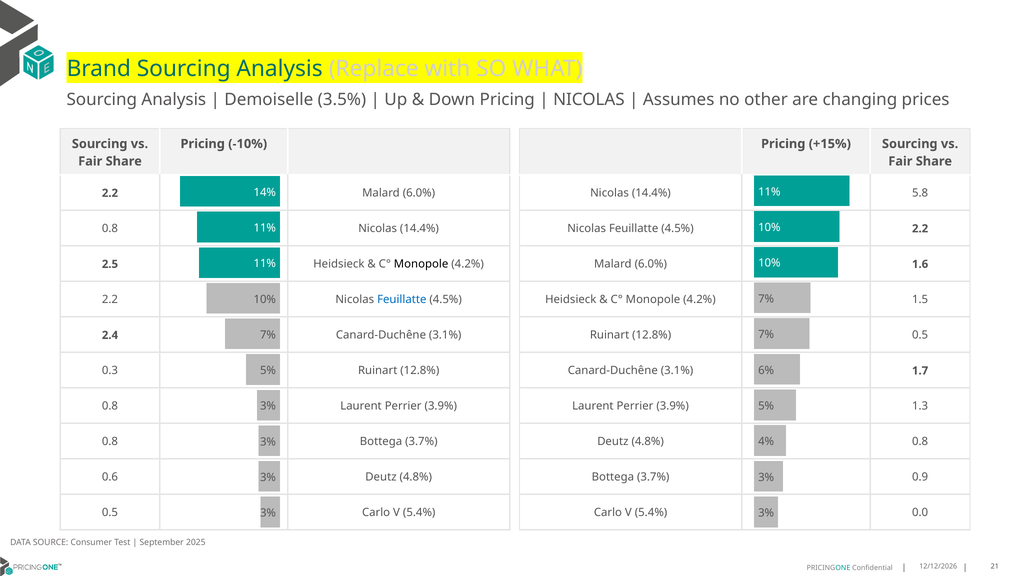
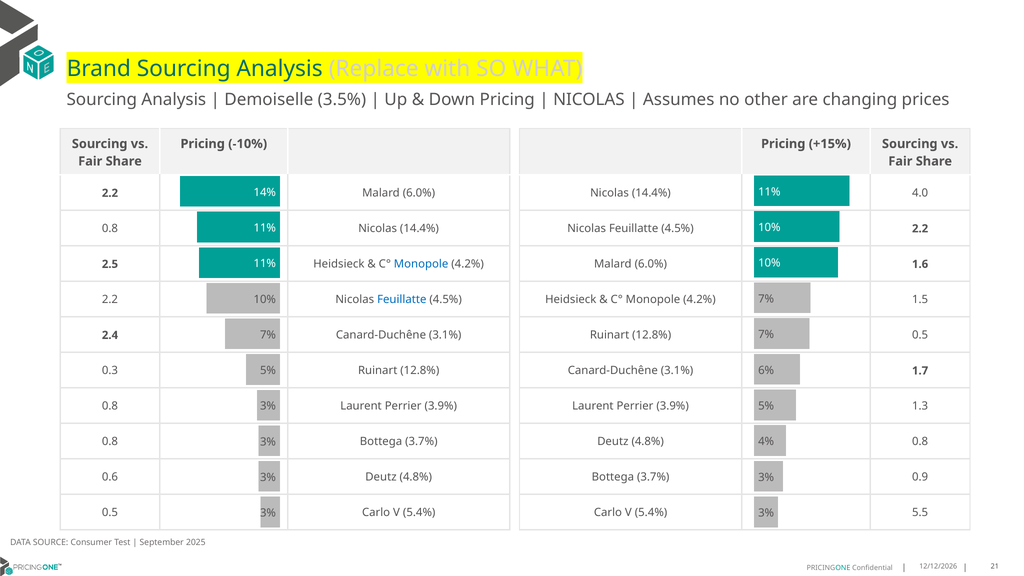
5.8: 5.8 -> 4.0
Monopole at (421, 264) colour: black -> blue
0.0: 0.0 -> 5.5
